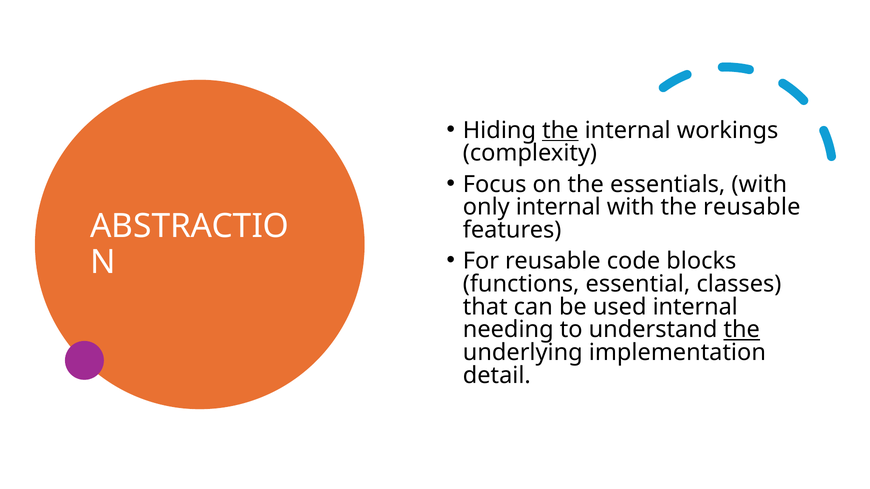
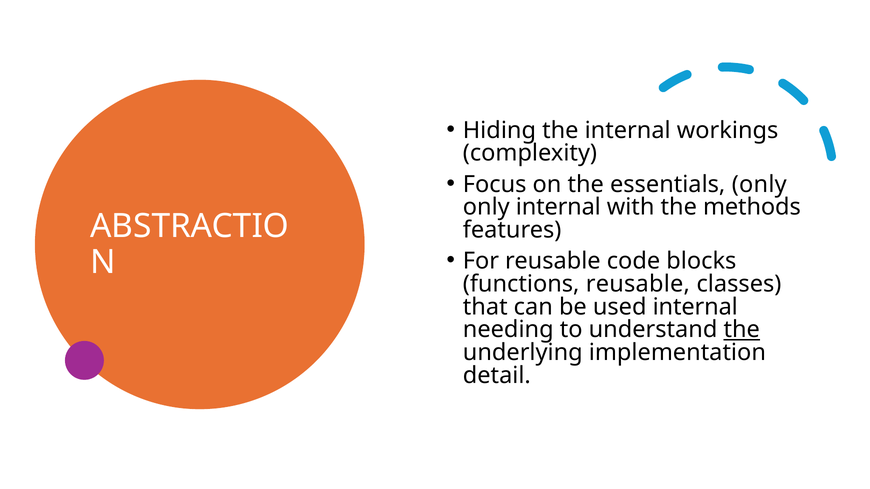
the at (560, 130) underline: present -> none
essentials with: with -> only
the reusable: reusable -> methods
functions essential: essential -> reusable
